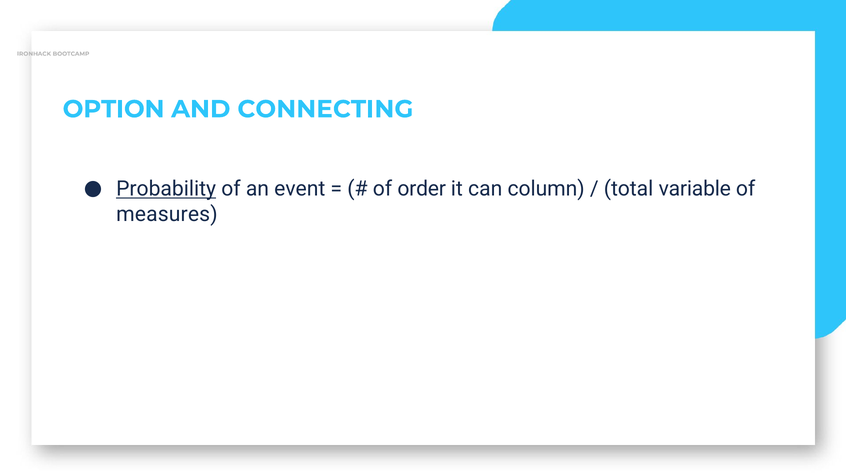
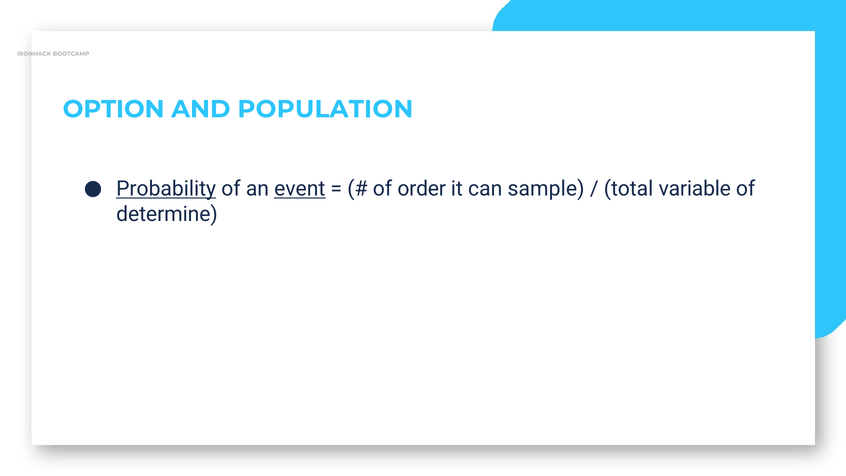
CONNECTING: CONNECTING -> POPULATION
event underline: none -> present
column: column -> sample
measures: measures -> determine
